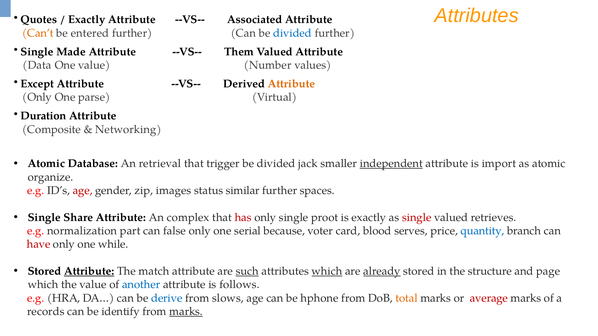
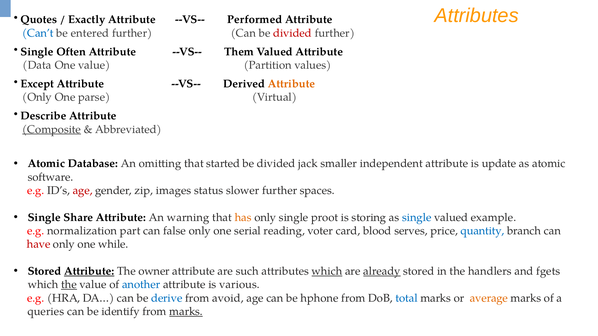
Associated: Associated -> Performed
Can’t colour: orange -> blue
divided at (292, 33) colour: blue -> red
Made: Made -> Often
Number: Number -> Partition
Duration: Duration -> Describe
Composite underline: none -> present
Networking: Networking -> Abbreviated
retrieval: retrieval -> omitting
trigger: trigger -> started
independent underline: present -> none
import: import -> update
organize: organize -> software
similar: similar -> slower
complex: complex -> warning
has colour: red -> orange
is exactly: exactly -> storing
single at (417, 218) colour: red -> blue
retrieves: retrieves -> example
because: because -> reading
match: match -> owner
such underline: present -> none
structure: structure -> handlers
page: page -> fgets
the at (69, 285) underline: none -> present
follows: follows -> various
slows: slows -> avoid
total colour: orange -> blue
average colour: red -> orange
records: records -> queries
